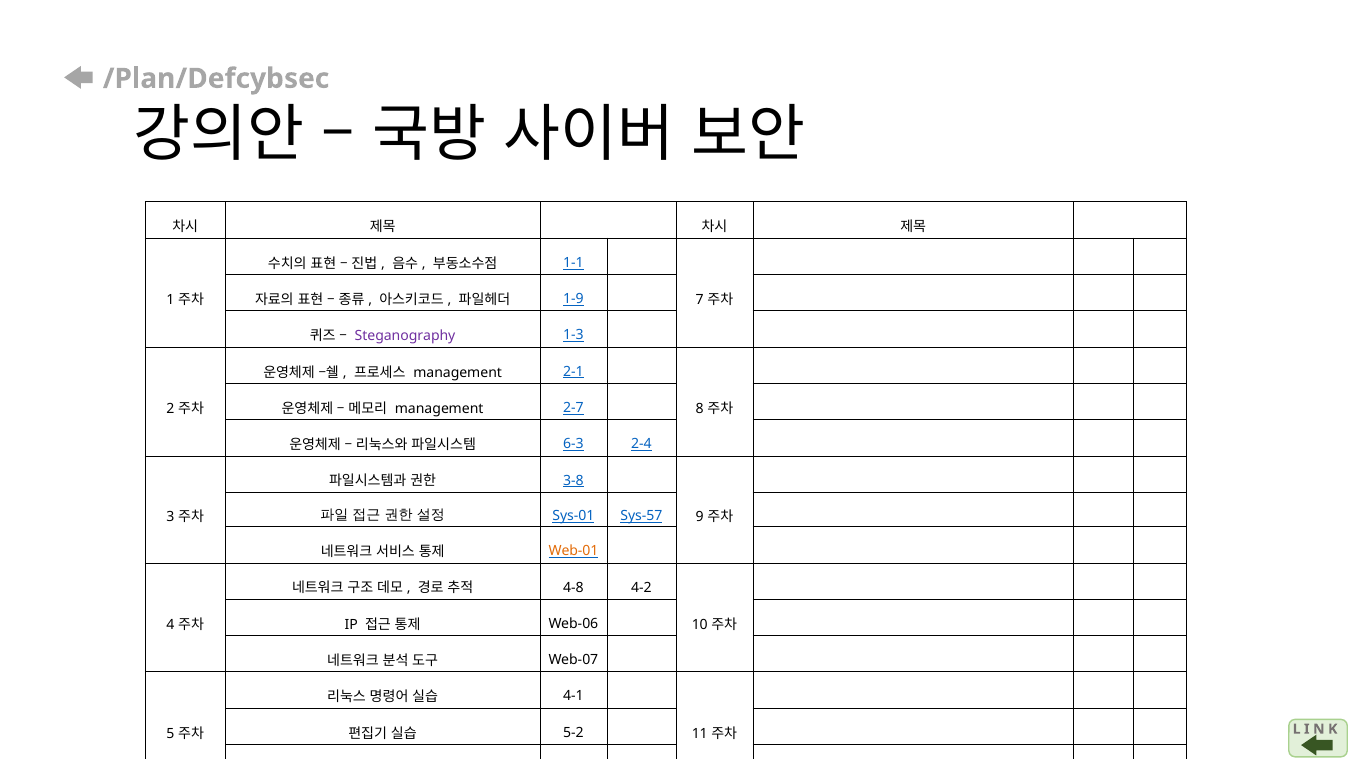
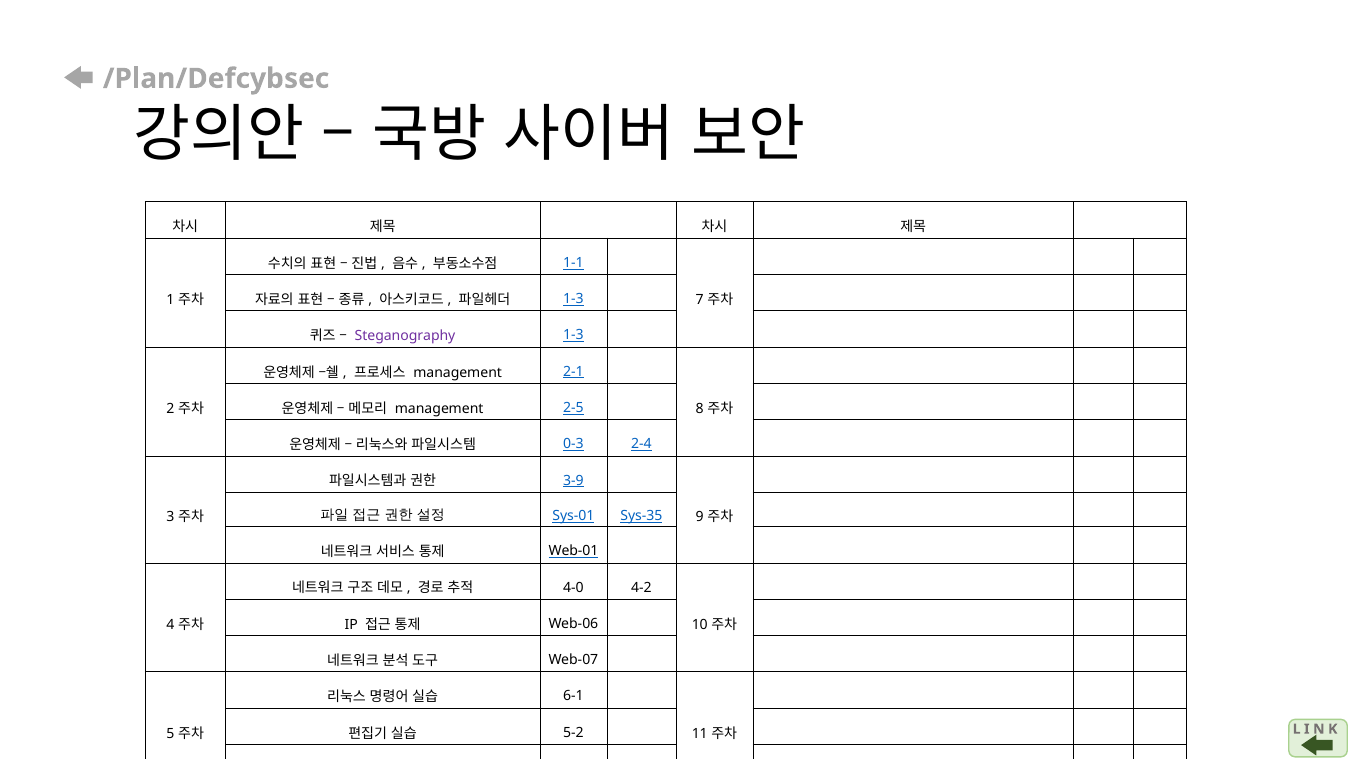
1-9 at (573, 299): 1-9 -> 1-3
2-7: 2-7 -> 2-5
6-3 at (573, 444): 6-3 -> 0-3
3-8: 3-8 -> 3-9
Sys-57: Sys-57 -> Sys-35
Web-01 colour: orange -> black
4-8: 4-8 -> 4-0
4-1 at (573, 696): 4-1 -> 6-1
